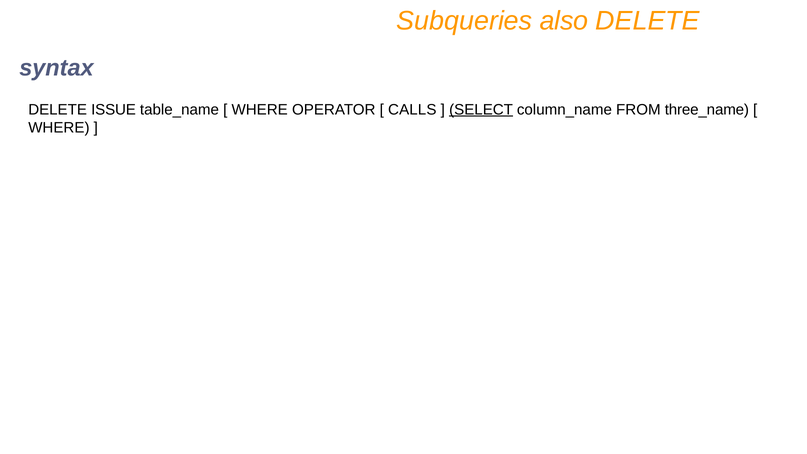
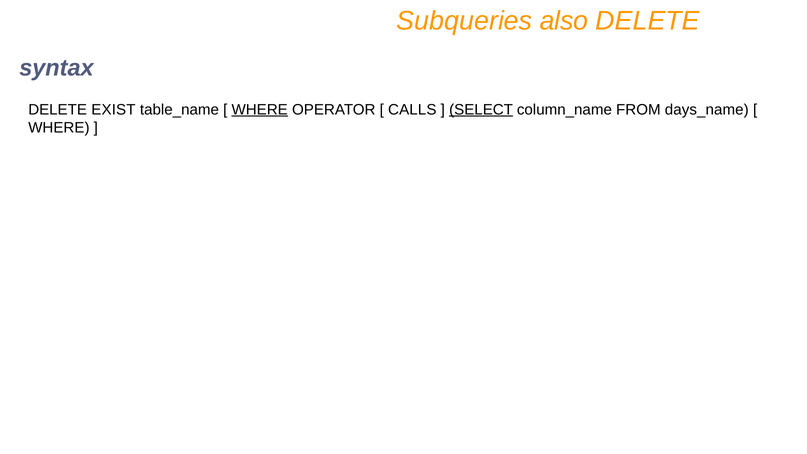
ISSUE: ISSUE -> EXIST
WHERE at (260, 110) underline: none -> present
three_name: three_name -> days_name
